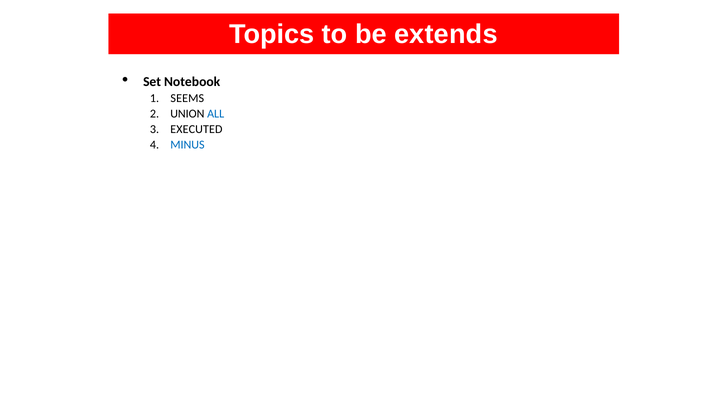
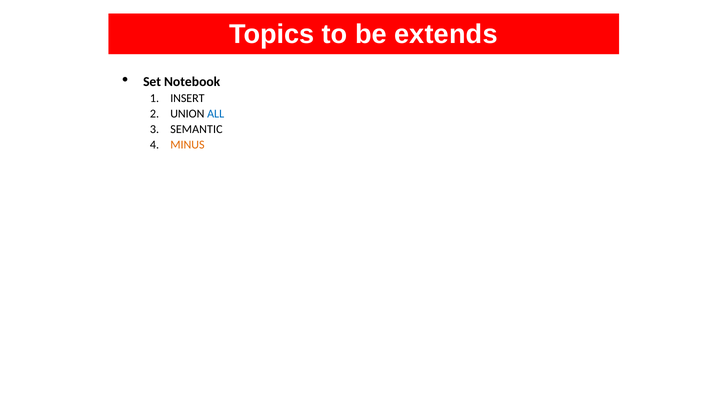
SEEMS: SEEMS -> INSERT
EXECUTED: EXECUTED -> SEMANTIC
MINUS colour: blue -> orange
